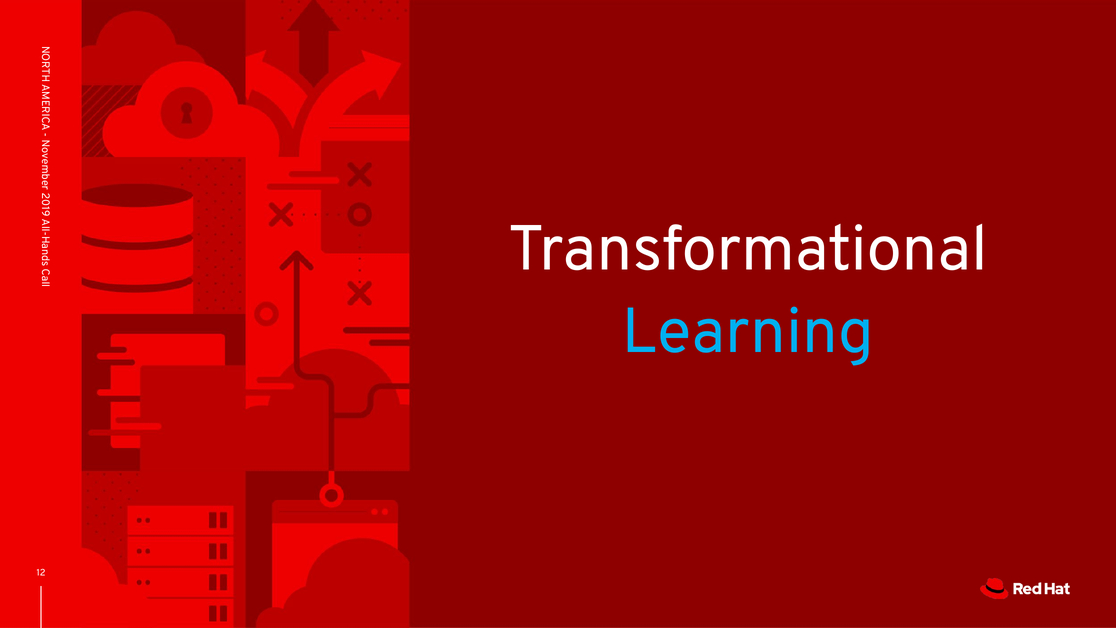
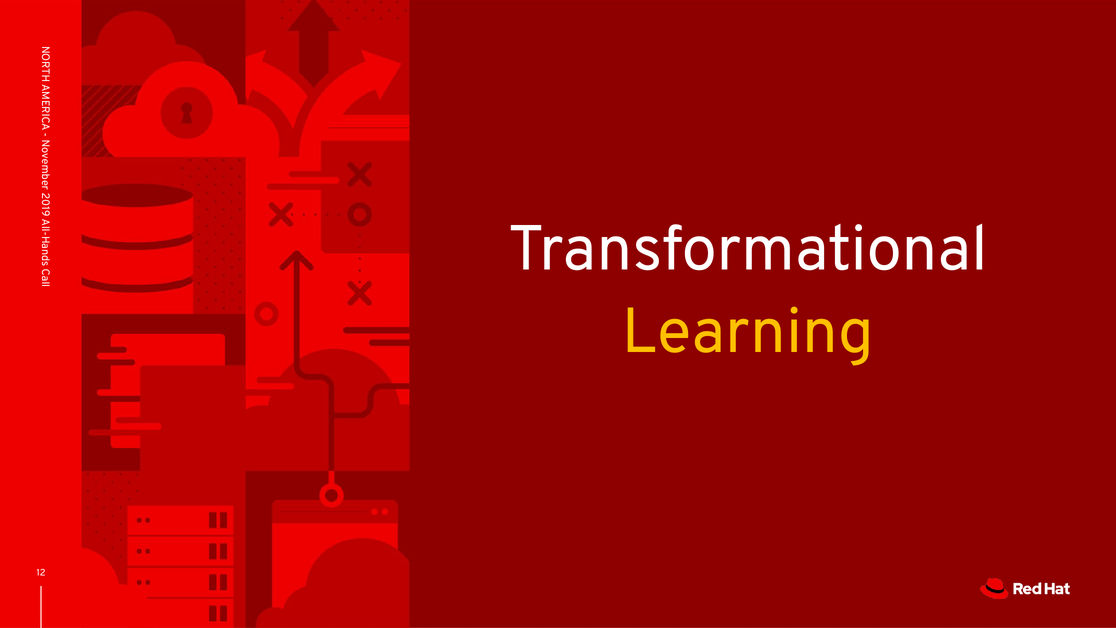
Learning colour: light blue -> yellow
